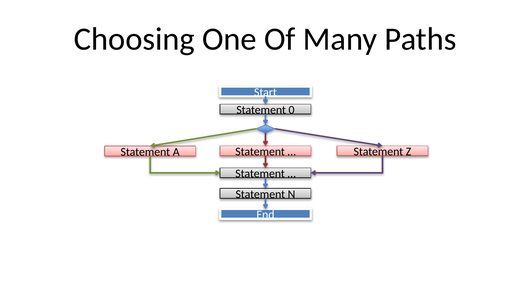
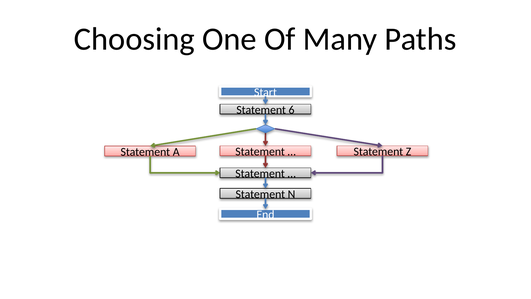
0: 0 -> 6
